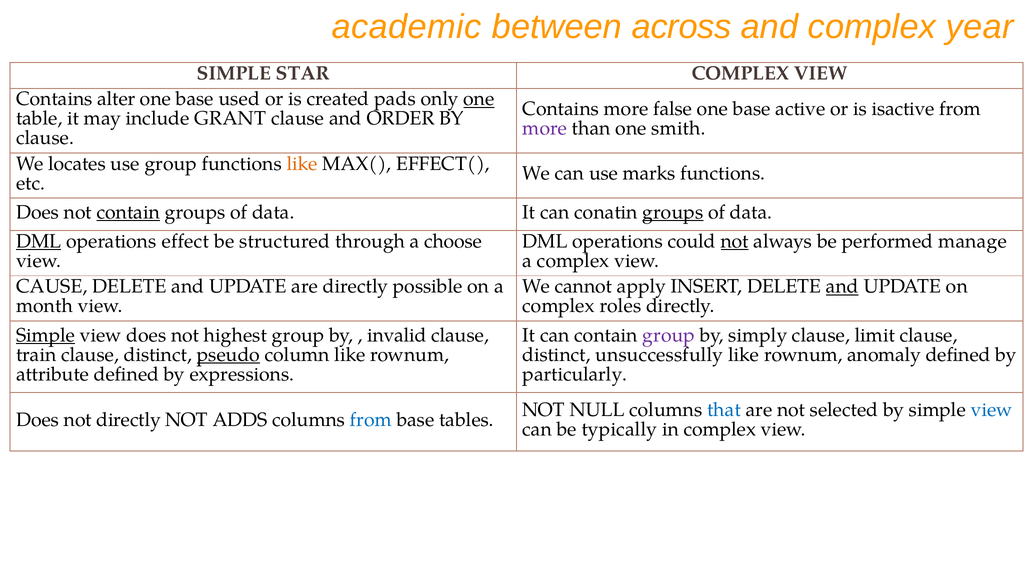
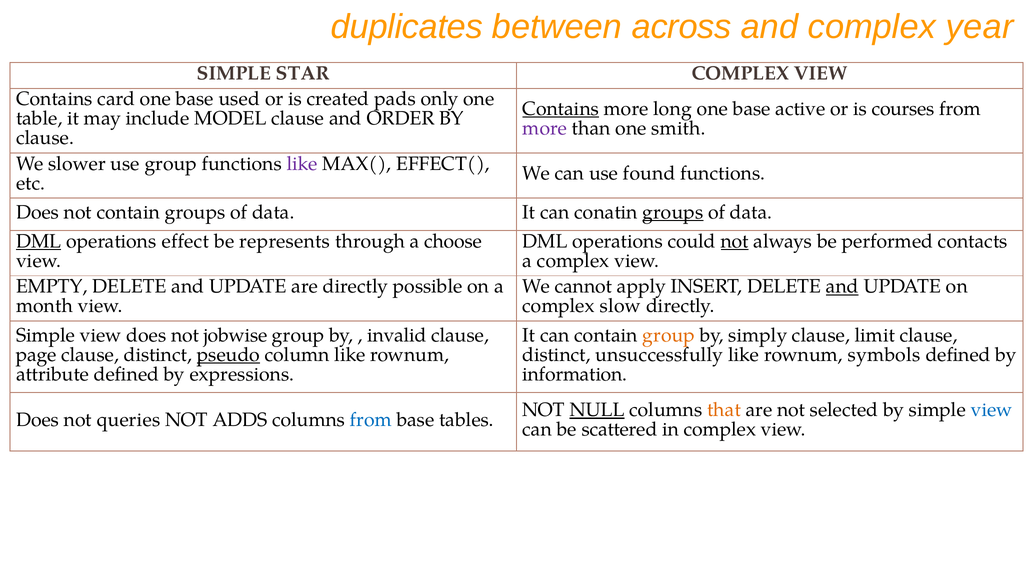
academic: academic -> duplicates
alter: alter -> card
one at (479, 99) underline: present -> none
Contains at (561, 109) underline: none -> present
false: false -> long
isactive: isactive -> courses
GRANT: GRANT -> MODEL
locates: locates -> slower
like at (302, 164) colour: orange -> purple
marks: marks -> found
contain at (128, 212) underline: present -> none
structured: structured -> represents
manage: manage -> contacts
CAUSE: CAUSE -> EMPTY
roles: roles -> slow
Simple at (46, 335) underline: present -> none
highest: highest -> jobwise
group at (669, 335) colour: purple -> orange
train: train -> page
anomaly: anomaly -> symbols
particularly: particularly -> information
NULL underline: none -> present
that colour: blue -> orange
not directly: directly -> queries
typically: typically -> scattered
